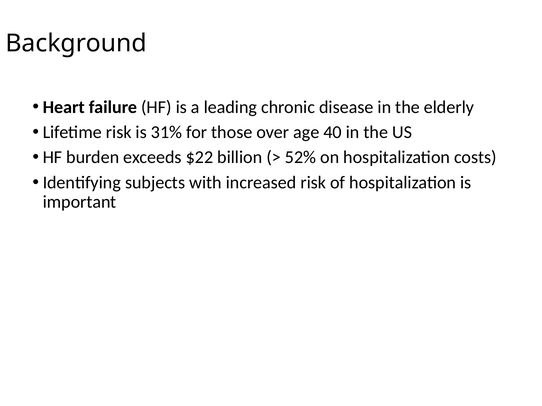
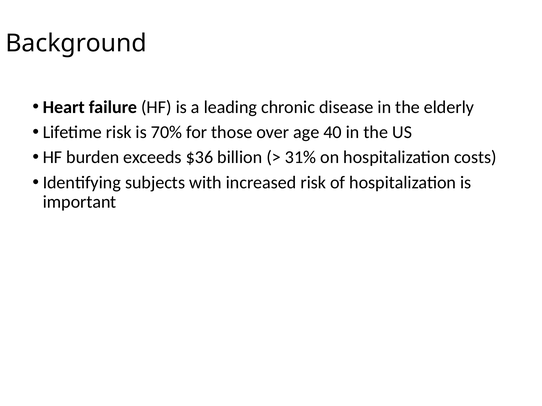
31%: 31% -> 70%
$22: $22 -> $36
52%: 52% -> 31%
